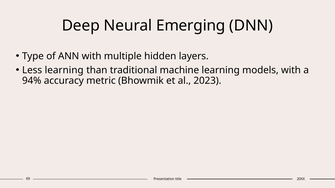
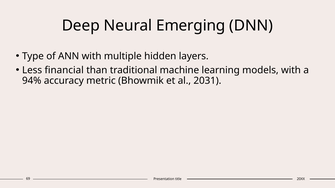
Less learning: learning -> financial
2023: 2023 -> 2031
